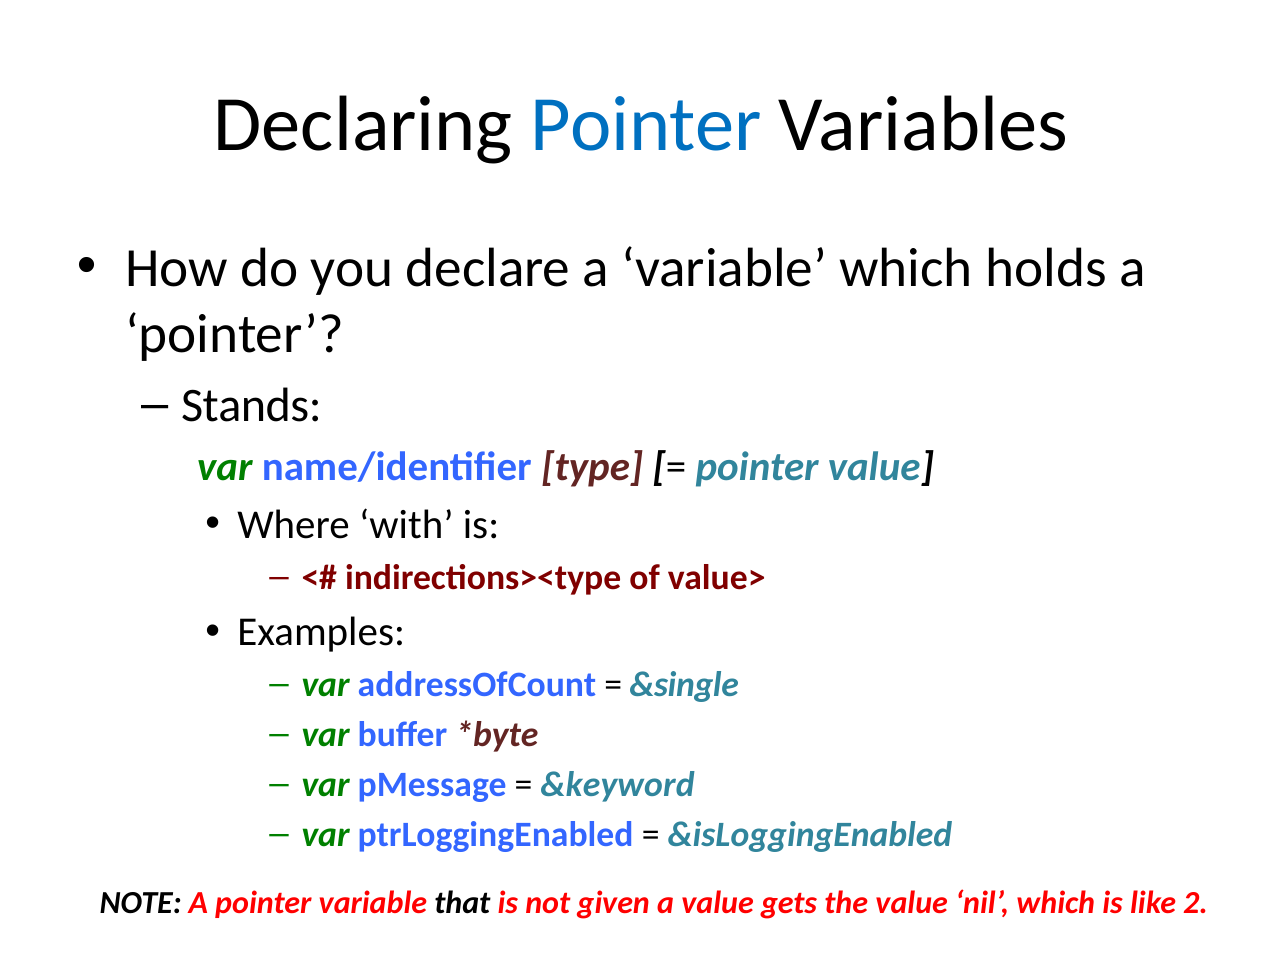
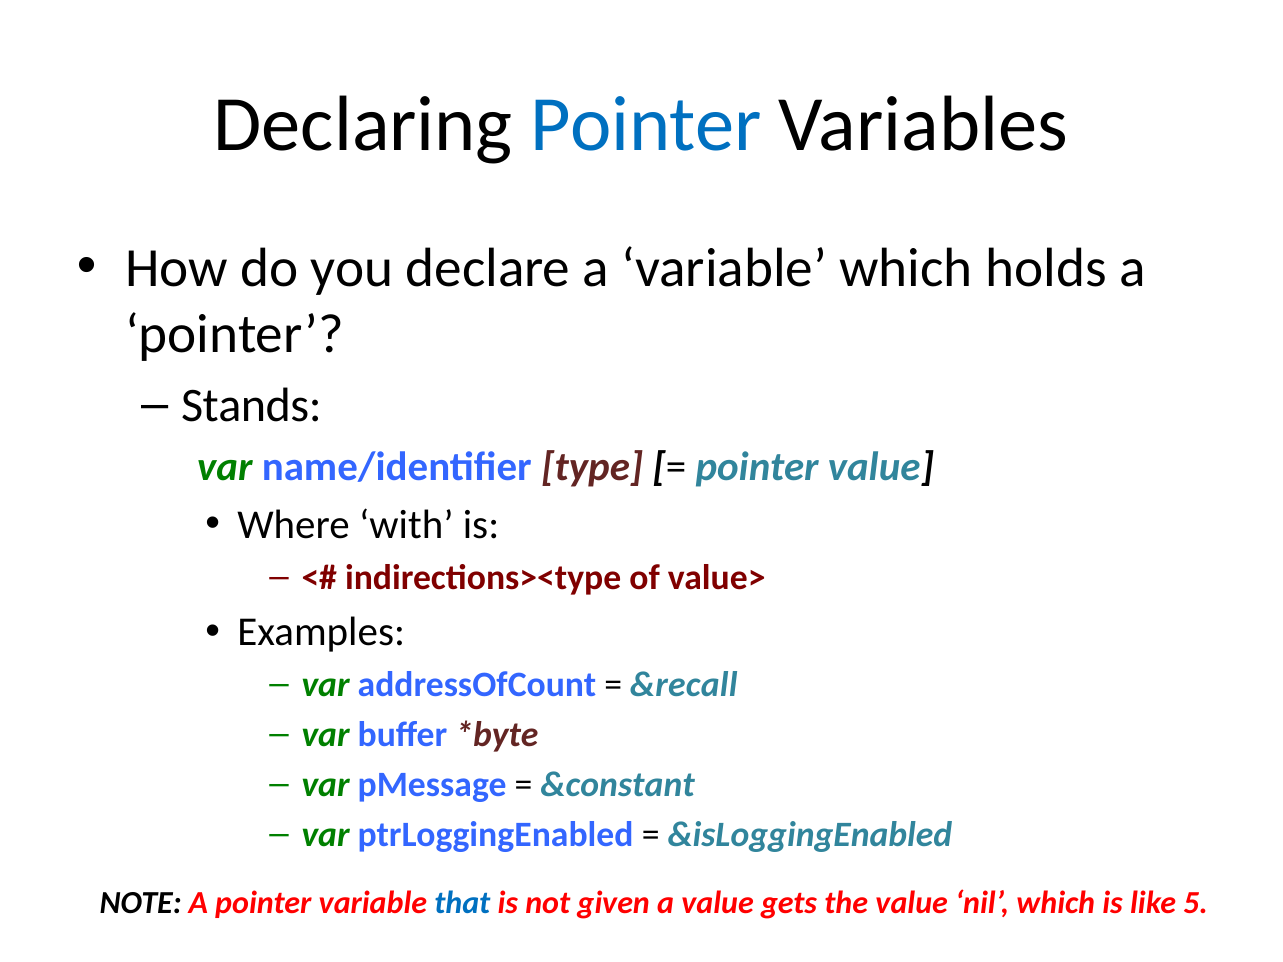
&single: &single -> &recall
&keyword: &keyword -> &constant
that colour: black -> blue
2: 2 -> 5
